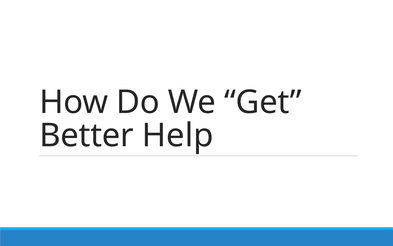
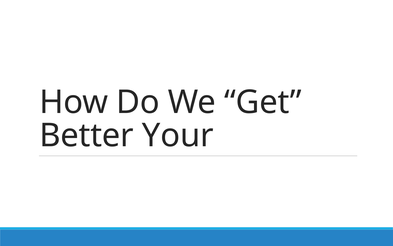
Help: Help -> Your
